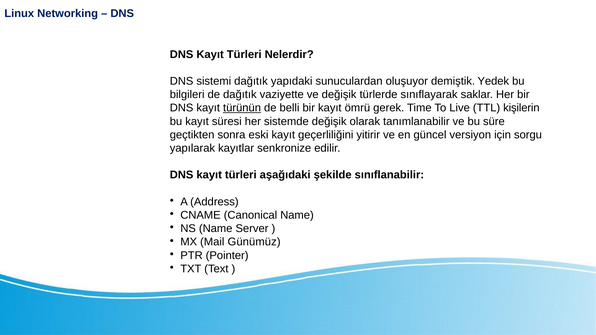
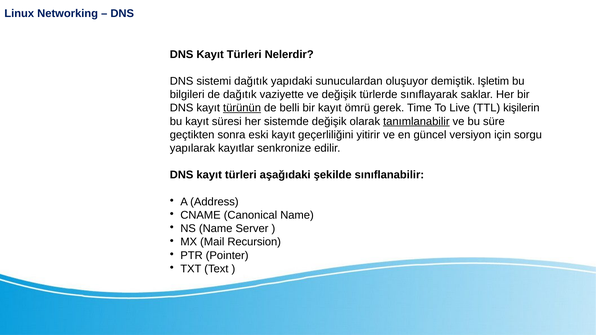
Yedek: Yedek -> Işletim
tanımlanabilir underline: none -> present
Günümüz: Günümüz -> Recursion
